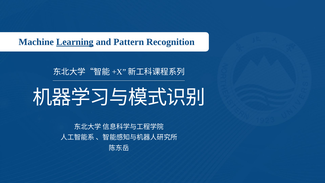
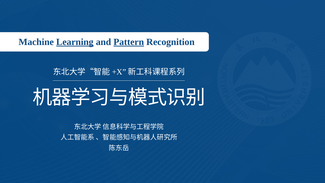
Pattern underline: none -> present
